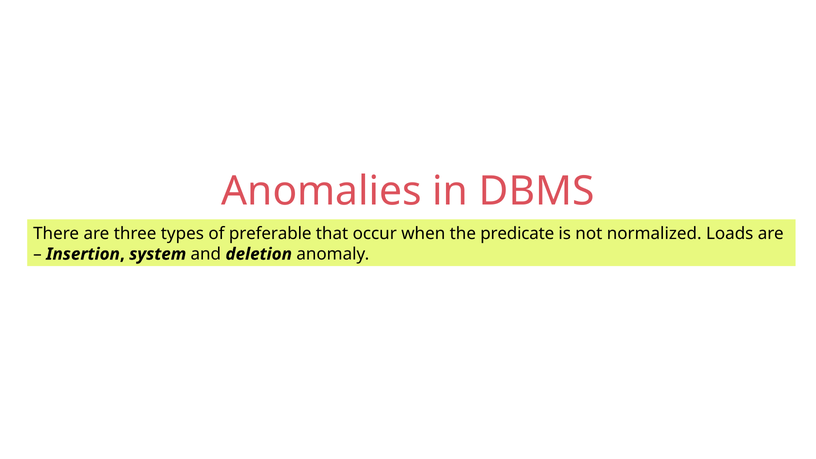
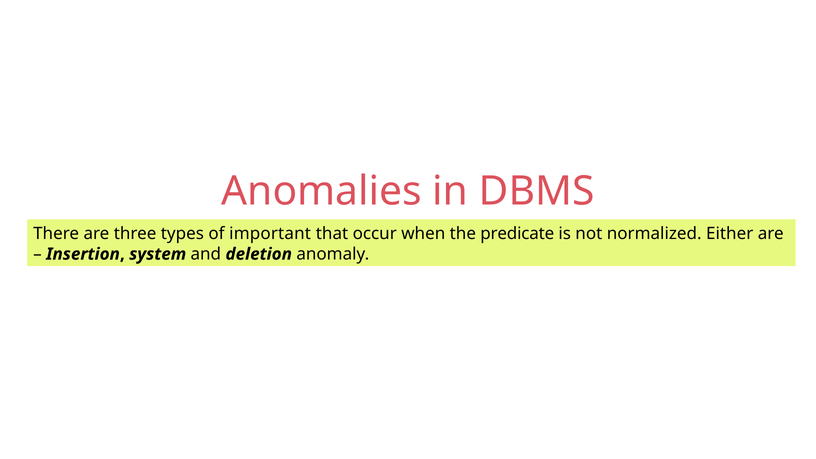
preferable: preferable -> important
Loads: Loads -> Either
